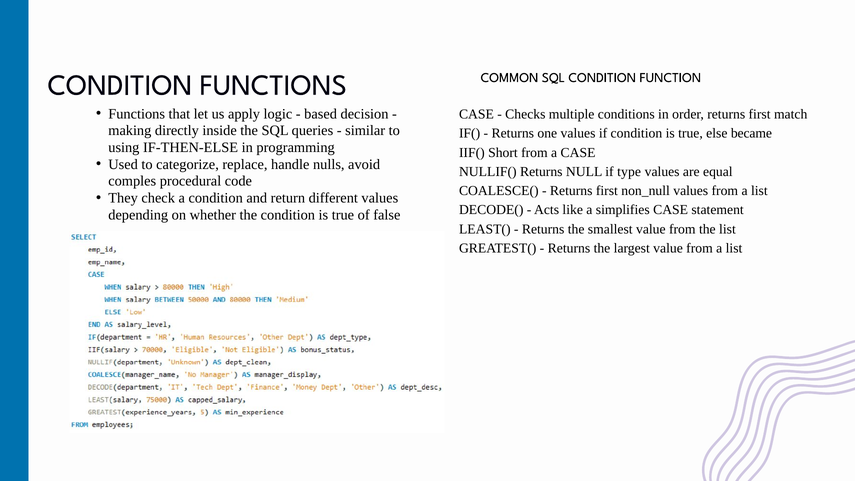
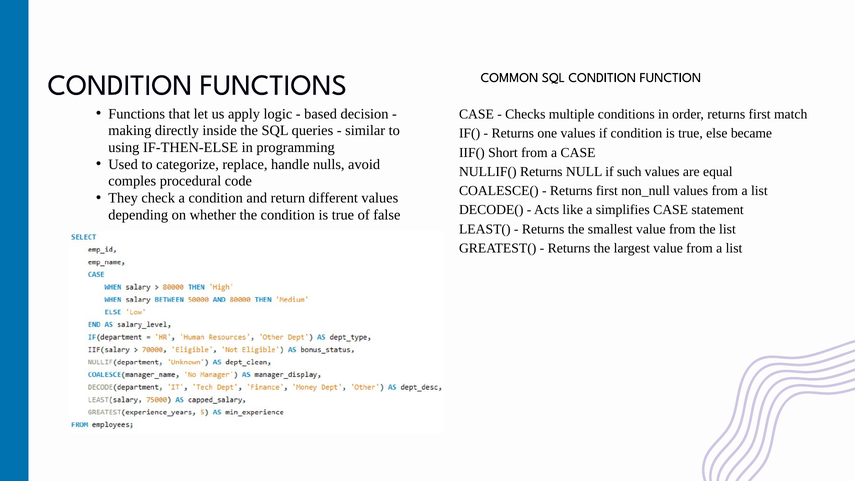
type: type -> such
